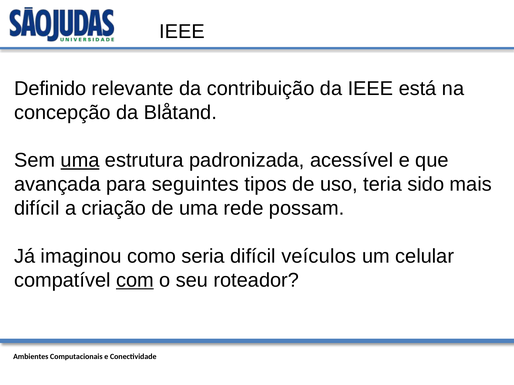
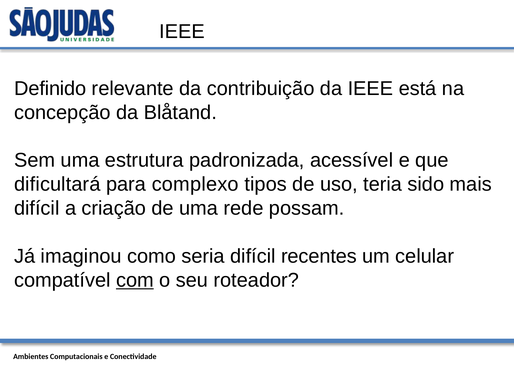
uma at (80, 161) underline: present -> none
avançada: avançada -> dificultará
seguintes: seguintes -> complexo
veículos: veículos -> recentes
